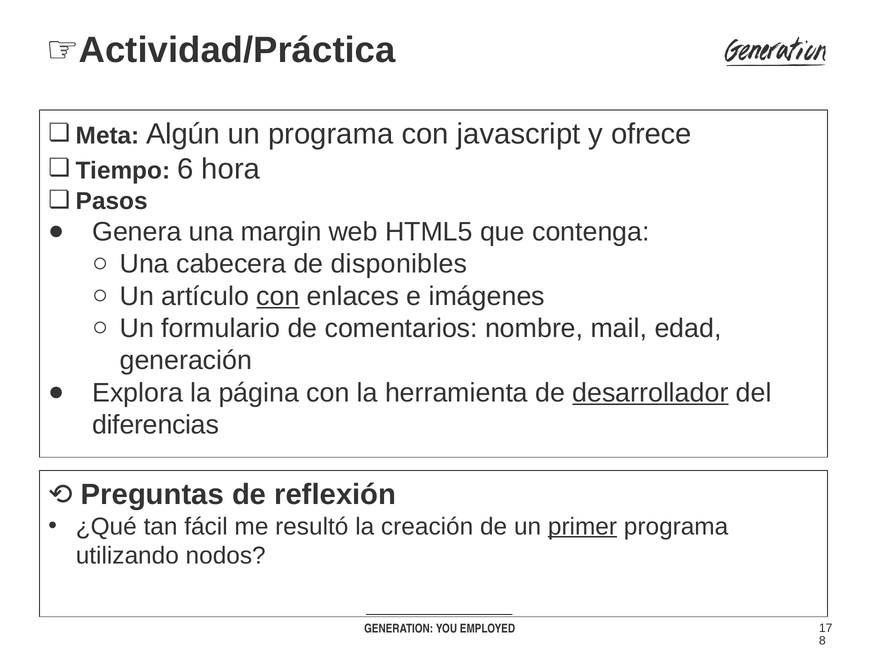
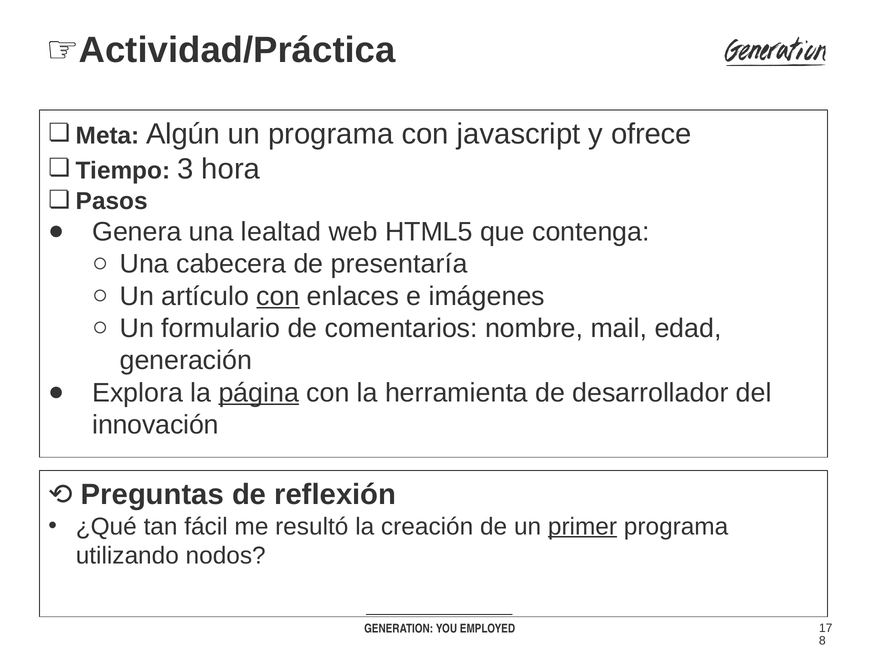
6: 6 -> 3
margin: margin -> lealtad
disponibles: disponibles -> presentaría
página underline: none -> present
desarrollador underline: present -> none
diferencias: diferencias -> innovación
